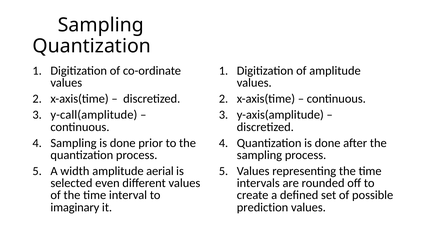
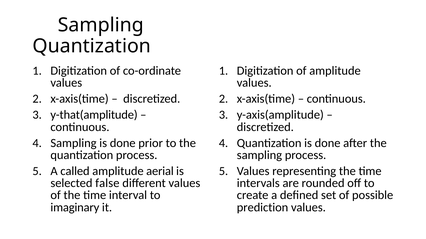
y-call(amplitude: y-call(amplitude -> y-that(amplitude
width: width -> called
even: even -> false
